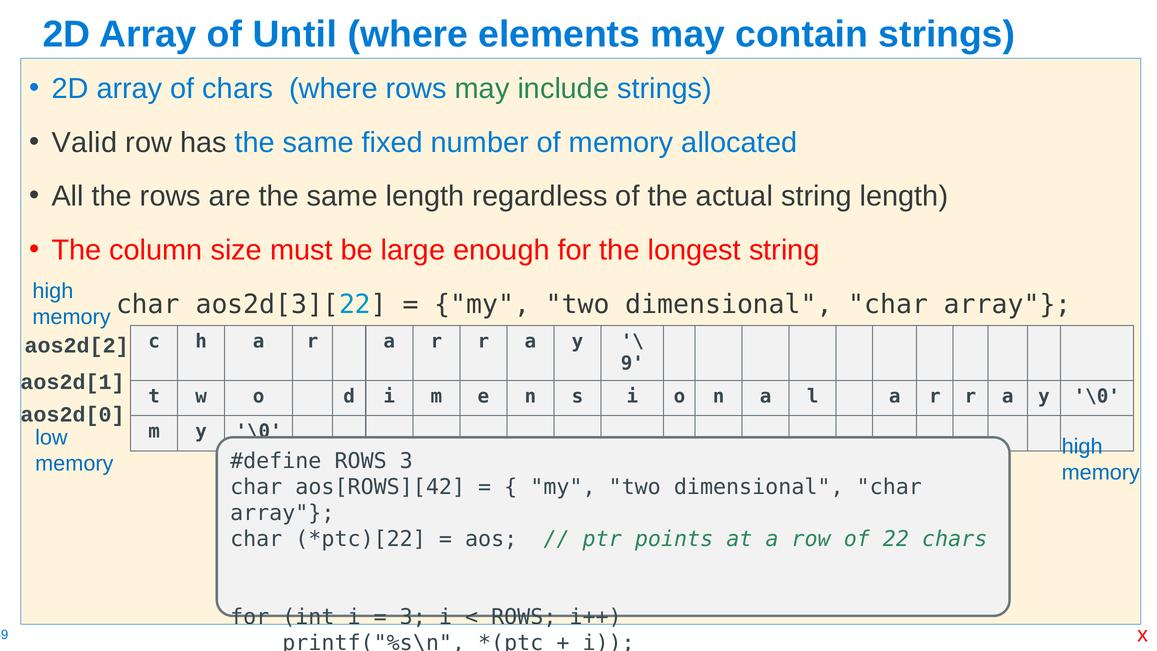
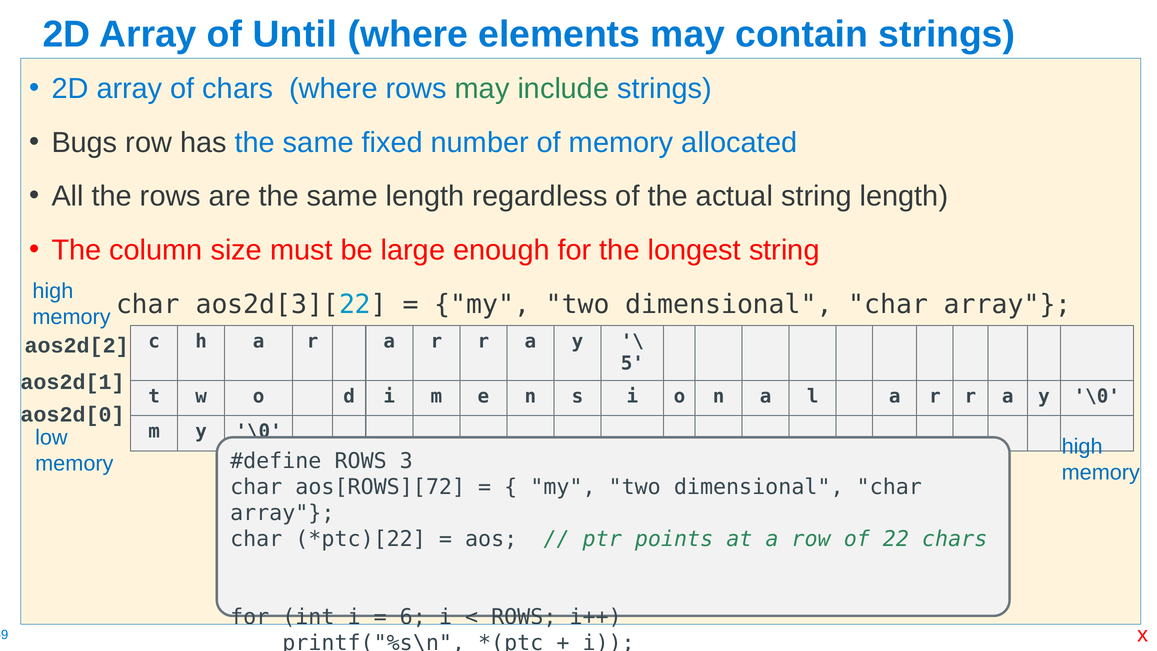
Valid: Valid -> Bugs
9: 9 -> 5
aos[ROWS][42: aos[ROWS][42 -> aos[ROWS][72
3 at (413, 617): 3 -> 6
